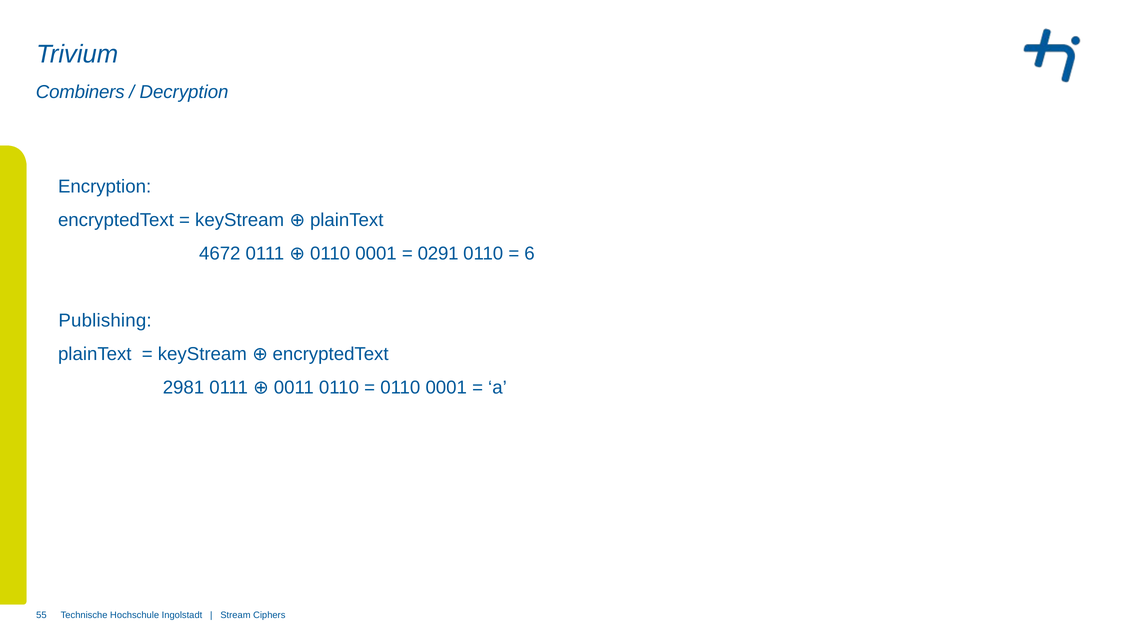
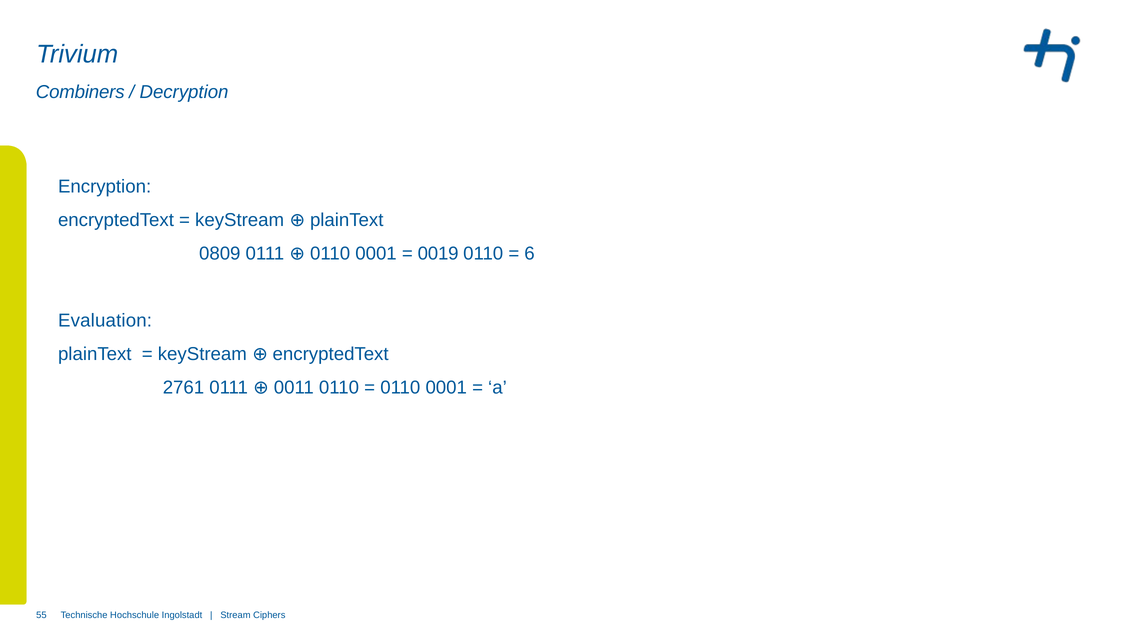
4672: 4672 -> 0809
0291: 0291 -> 0019
Publishing: Publishing -> Evaluation
2981: 2981 -> 2761
